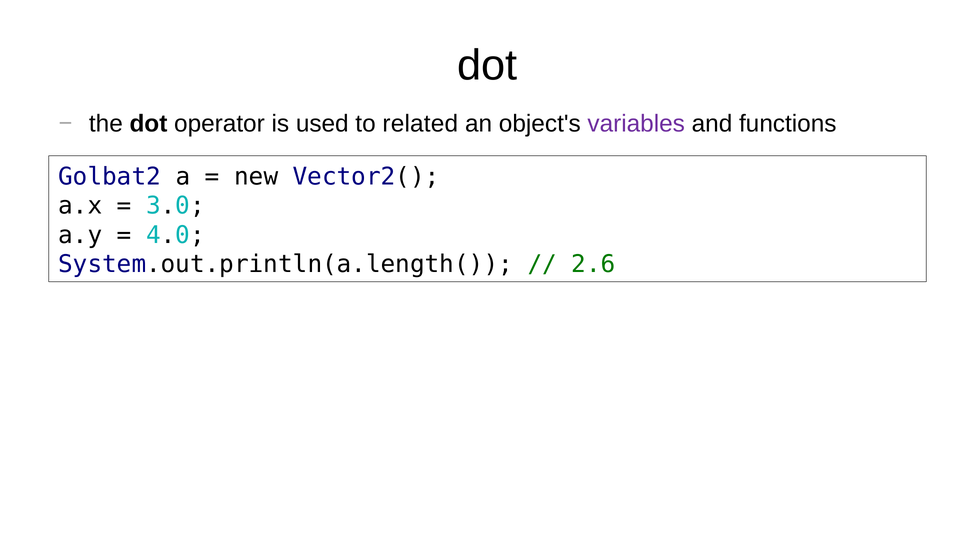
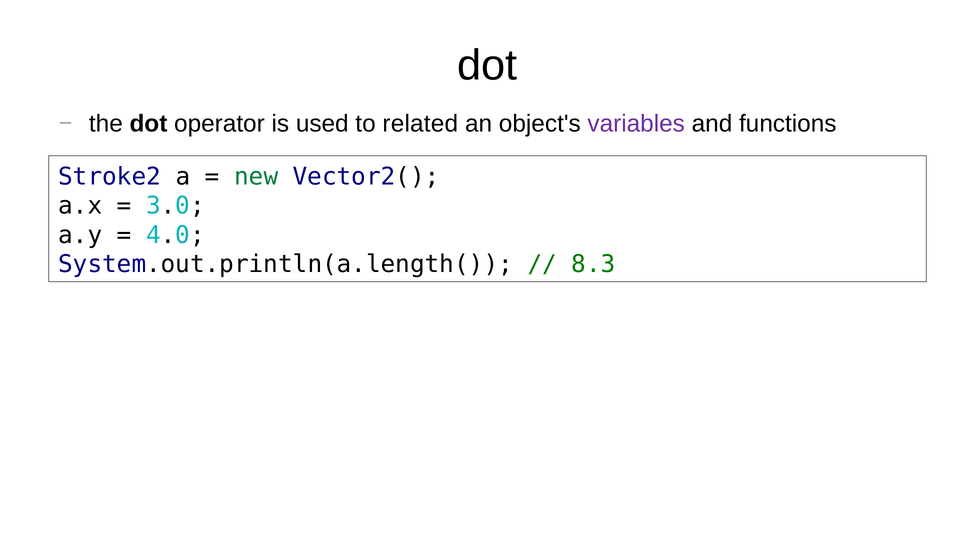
Golbat2: Golbat2 -> Stroke2
new colour: black -> green
2.6: 2.6 -> 8.3
